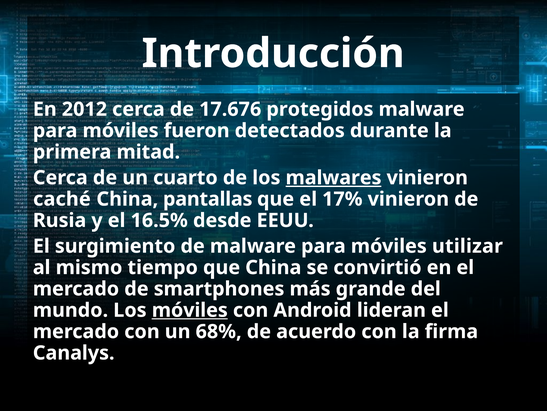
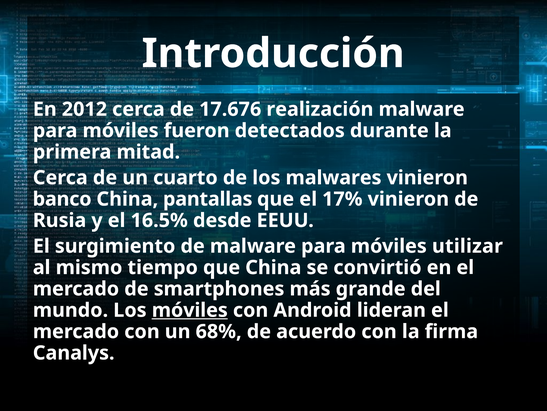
protegidos: protegidos -> realización
malwares underline: present -> none
caché: caché -> banco
